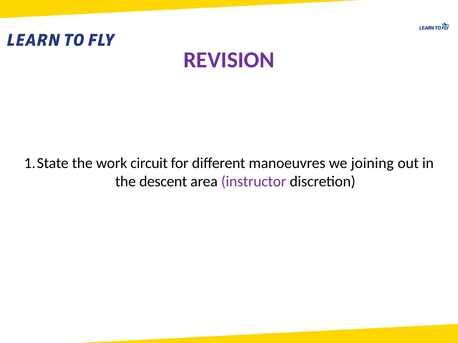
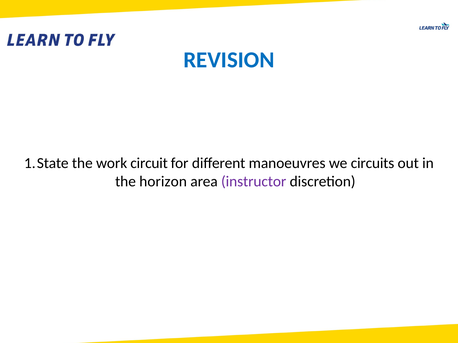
REVISION colour: purple -> blue
joining: joining -> circuits
descent: descent -> horizon
